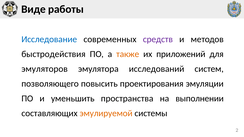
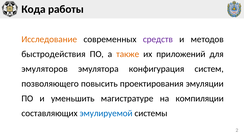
Виде: Виде -> Кода
Исследование colour: blue -> orange
исследований: исследований -> конфигурация
пространства: пространства -> магистратуре
выполнении: выполнении -> компиляции
эмулируемой colour: orange -> blue
